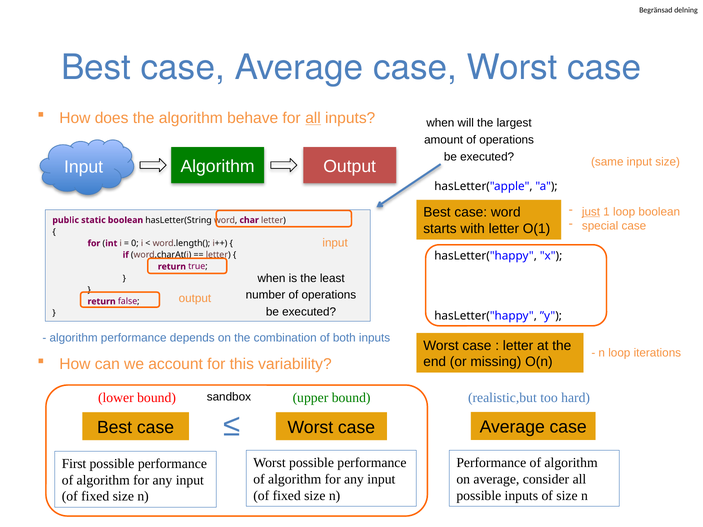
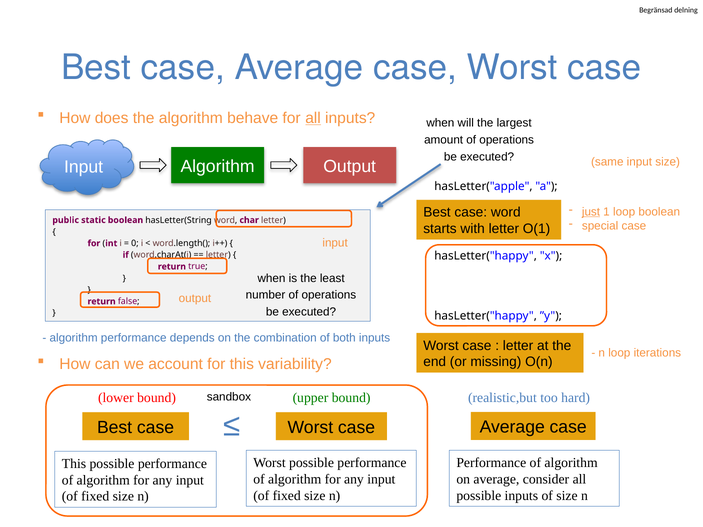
First at (74, 464): First -> This
